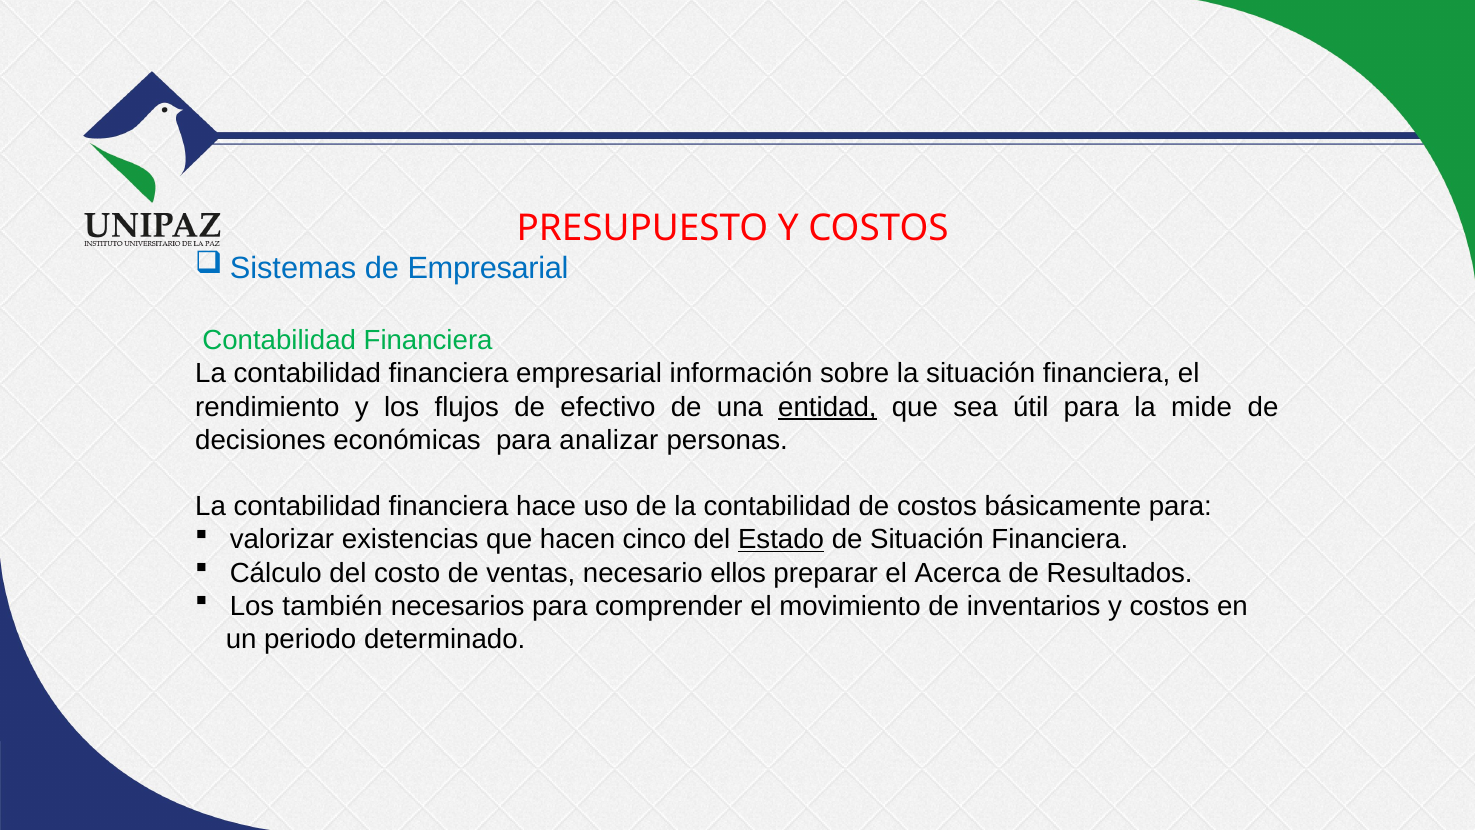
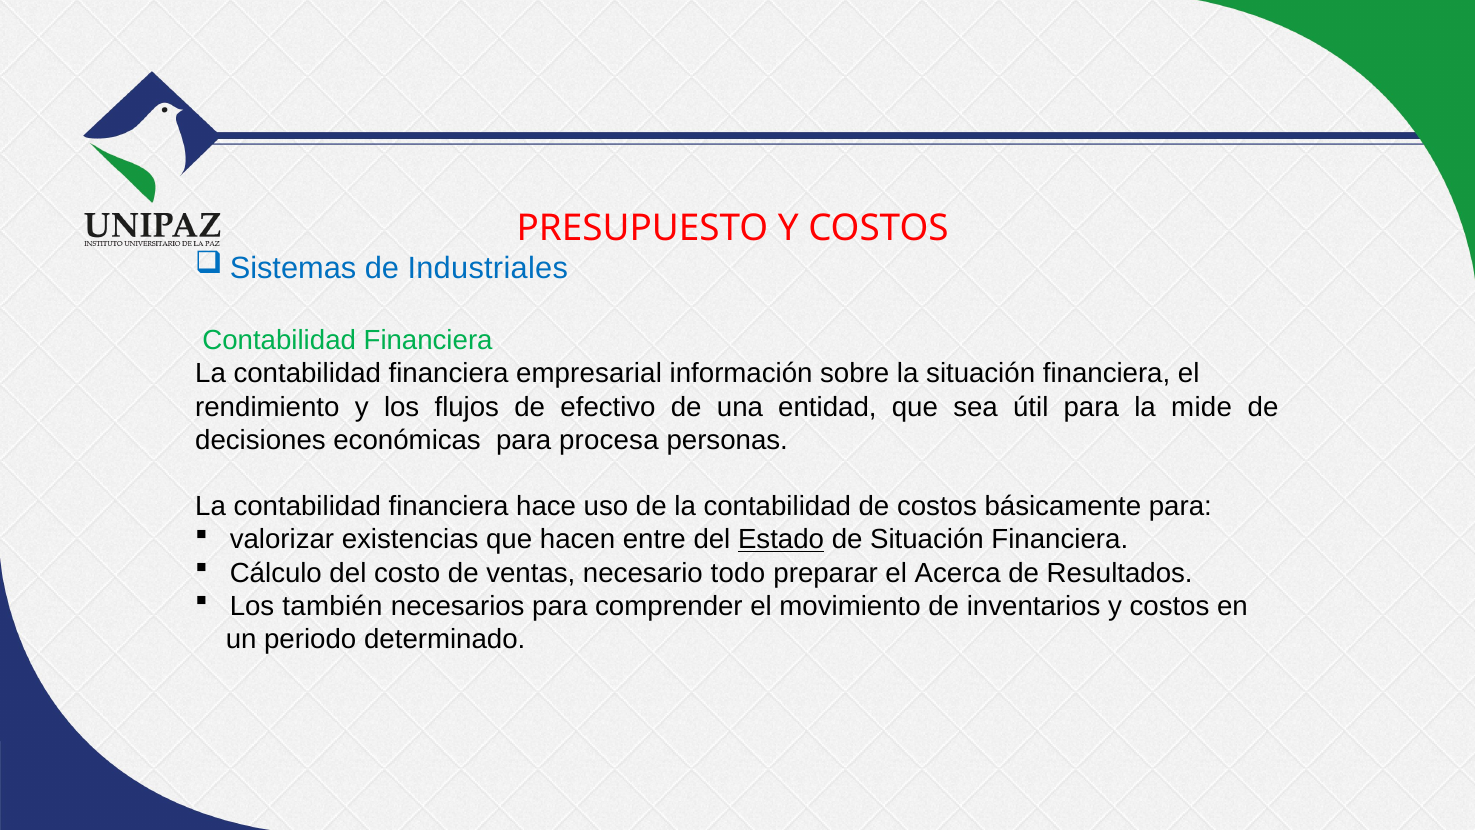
de Empresarial: Empresarial -> Industriales
entidad underline: present -> none
analizar: analizar -> procesa
cinco: cinco -> entre
ellos: ellos -> todo
